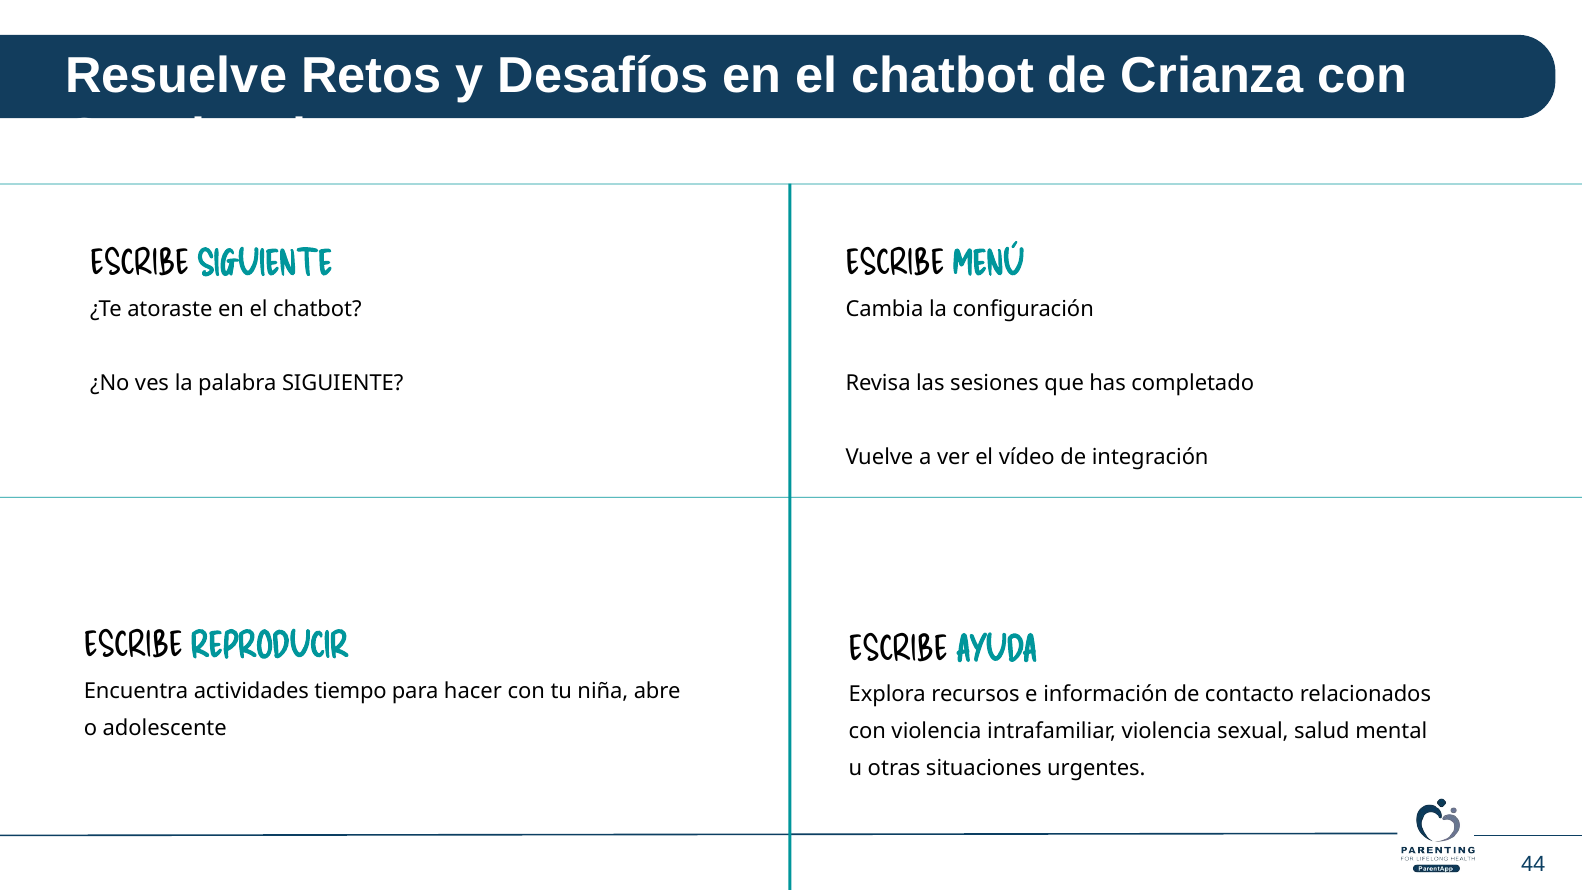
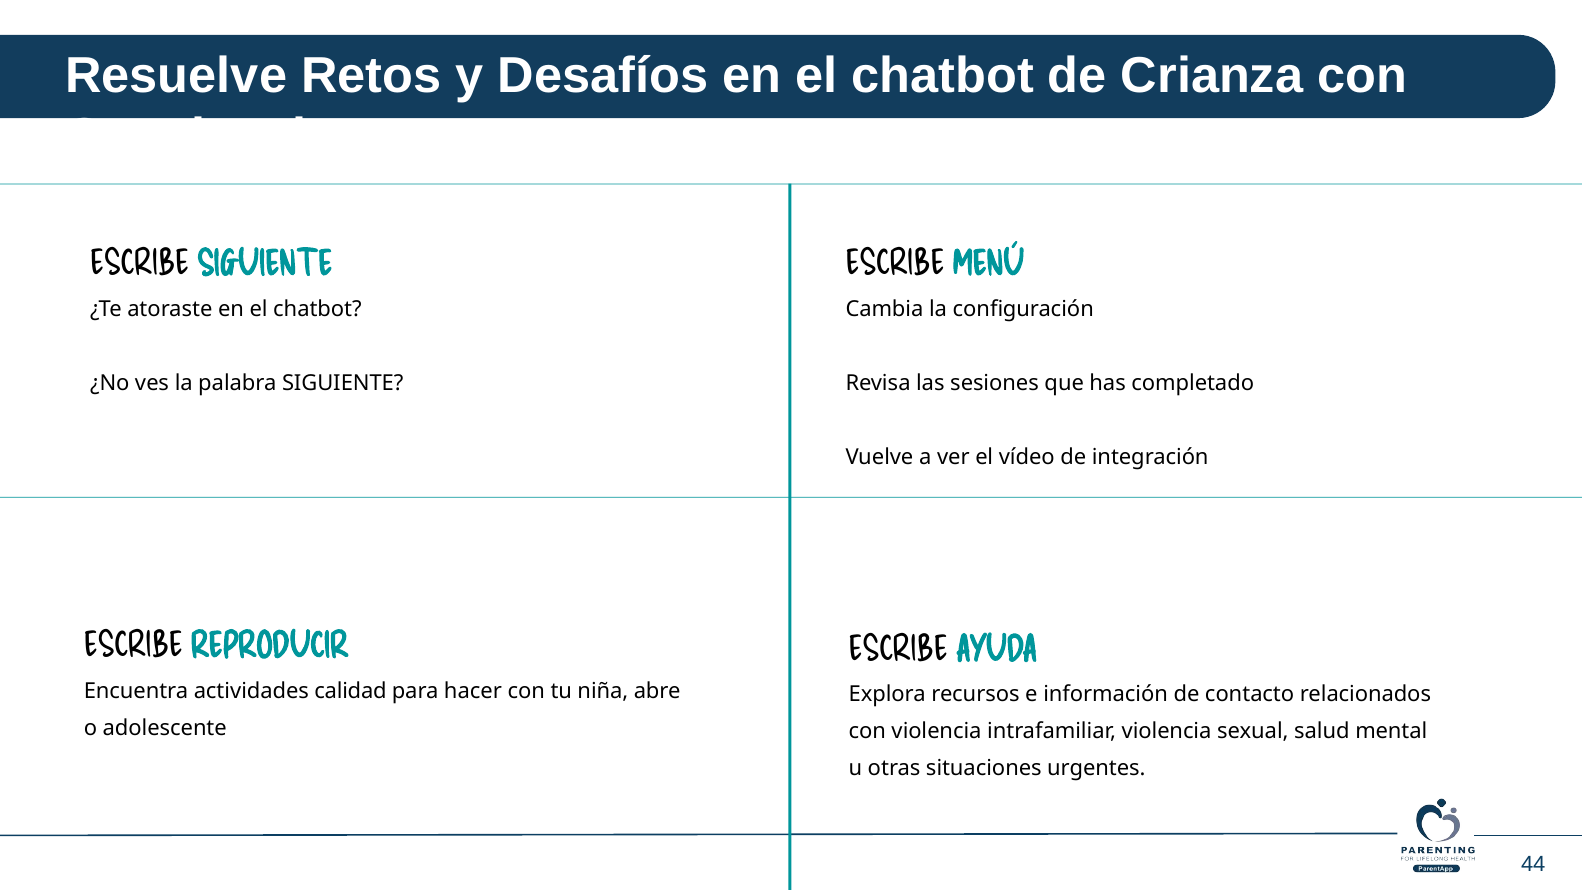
tiempo: tiempo -> calidad
